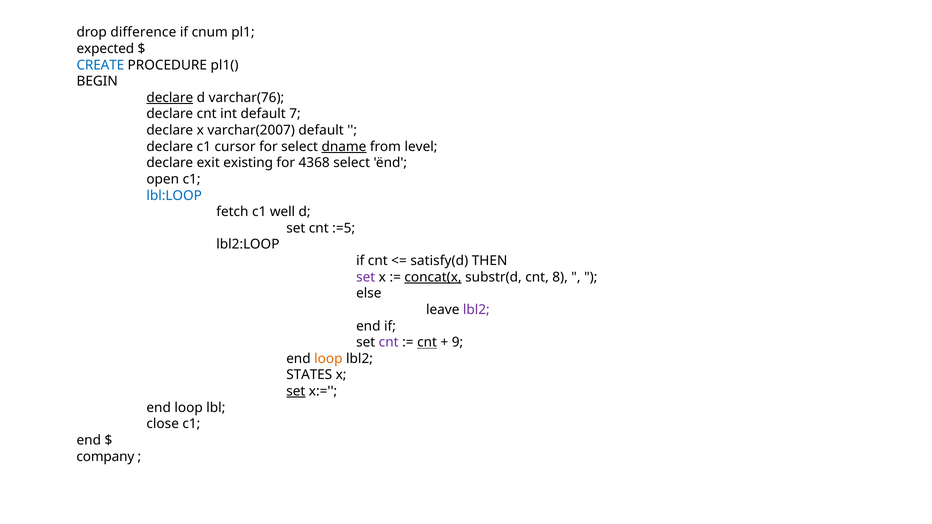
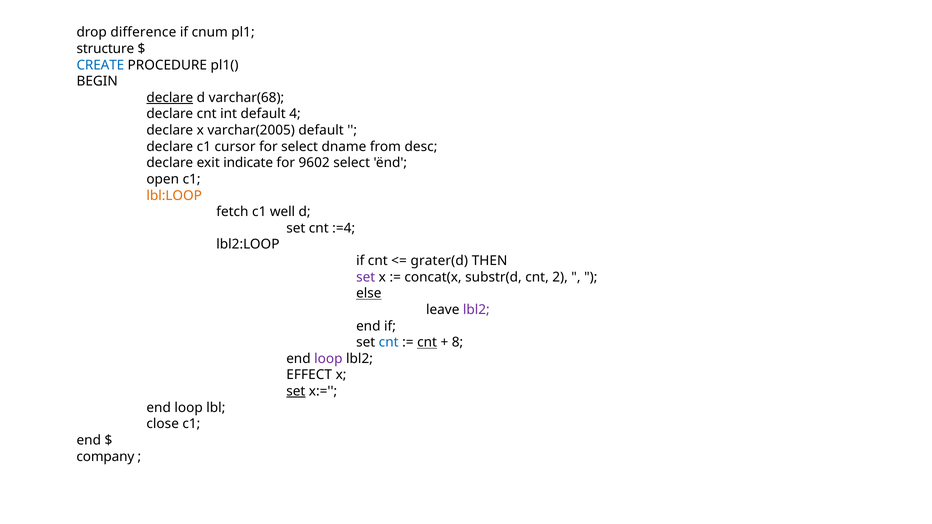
expected: expected -> structure
varchar(76: varchar(76 -> varchar(68
7: 7 -> 4
varchar(2007: varchar(2007 -> varchar(2005
dname underline: present -> none
level: level -> desc
existing: existing -> indicate
4368: 4368 -> 9602
lbl:LOOP colour: blue -> orange
:=5: :=5 -> :=4
satisfy(d: satisfy(d -> grater(d
concat(x underline: present -> none
8: 8 -> 2
else underline: none -> present
cnt at (389, 343) colour: purple -> blue
9: 9 -> 8
loop at (328, 359) colour: orange -> purple
STATES: STATES -> EFFECT
